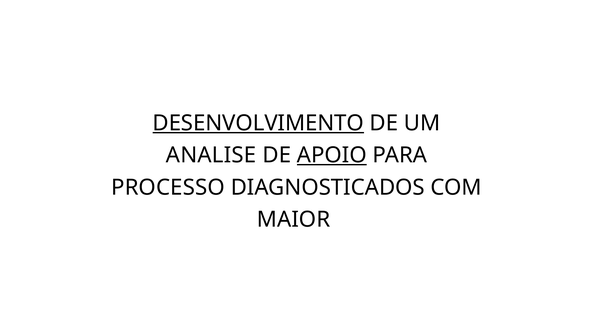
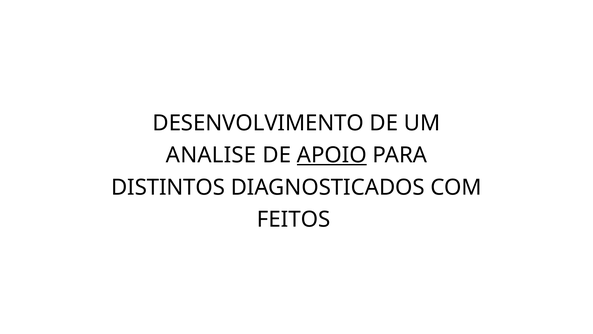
DESENVOLVIMENTO underline: present -> none
PROCESSO: PROCESSO -> DISTINTOS
MAIOR: MAIOR -> FEITOS
